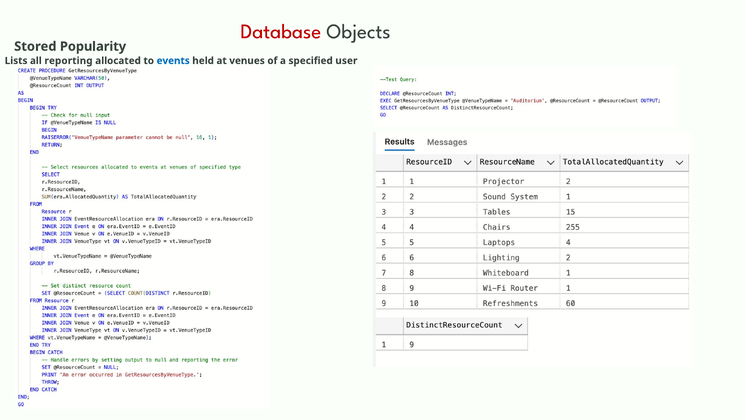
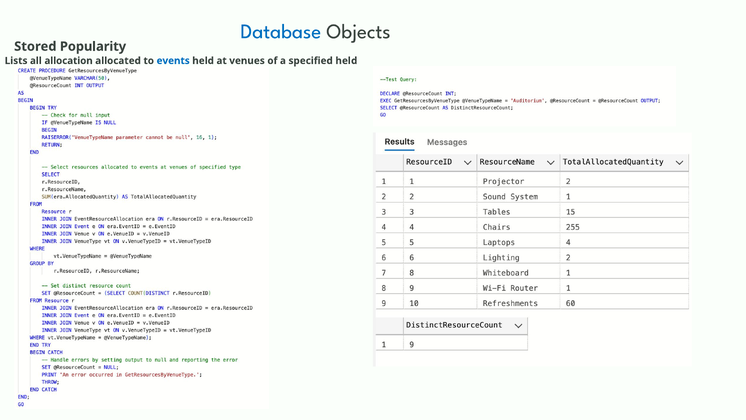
Database colour: red -> blue
reporting: reporting -> allocation
specified user: user -> held
